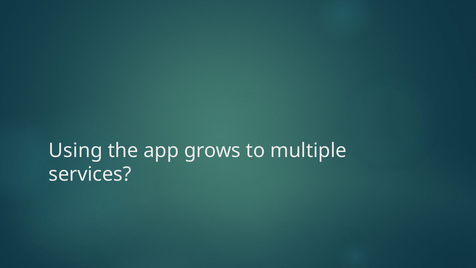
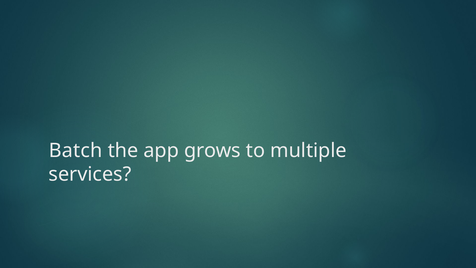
Using: Using -> Batch
